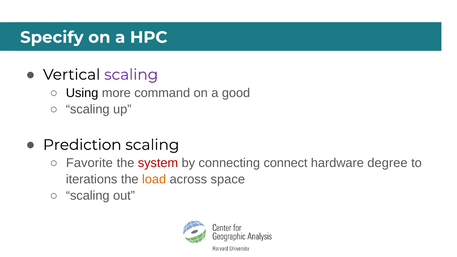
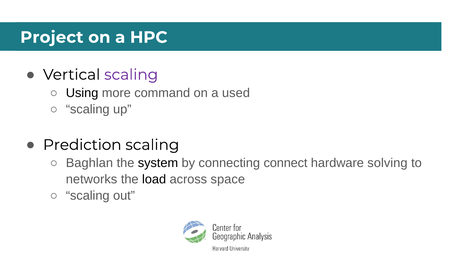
Specify: Specify -> Project
good: good -> used
Favorite: Favorite -> Baghlan
system colour: red -> black
degree: degree -> solving
iterations: iterations -> networks
load colour: orange -> black
